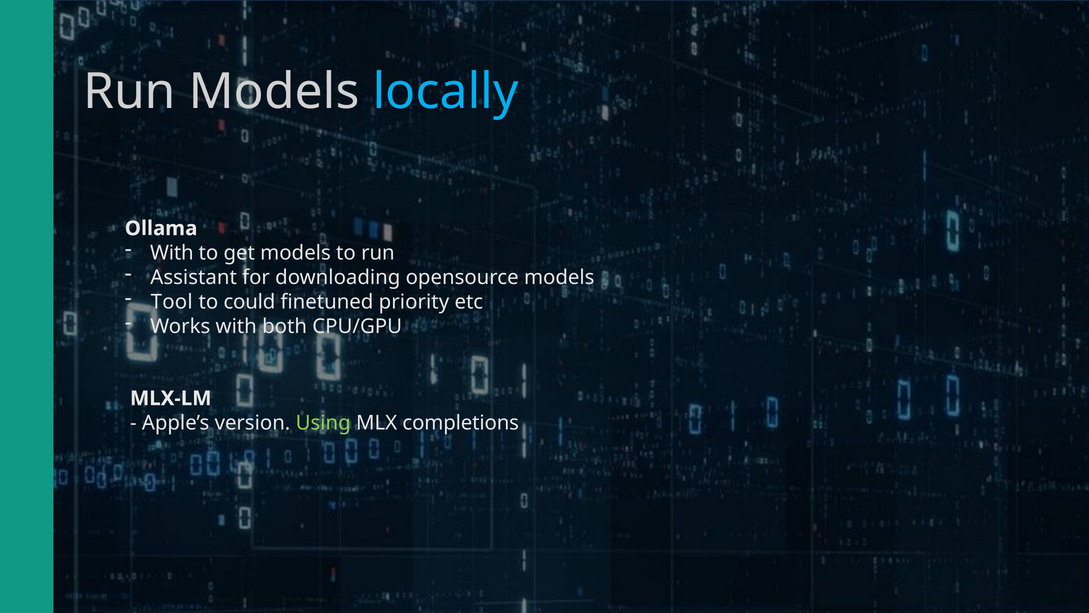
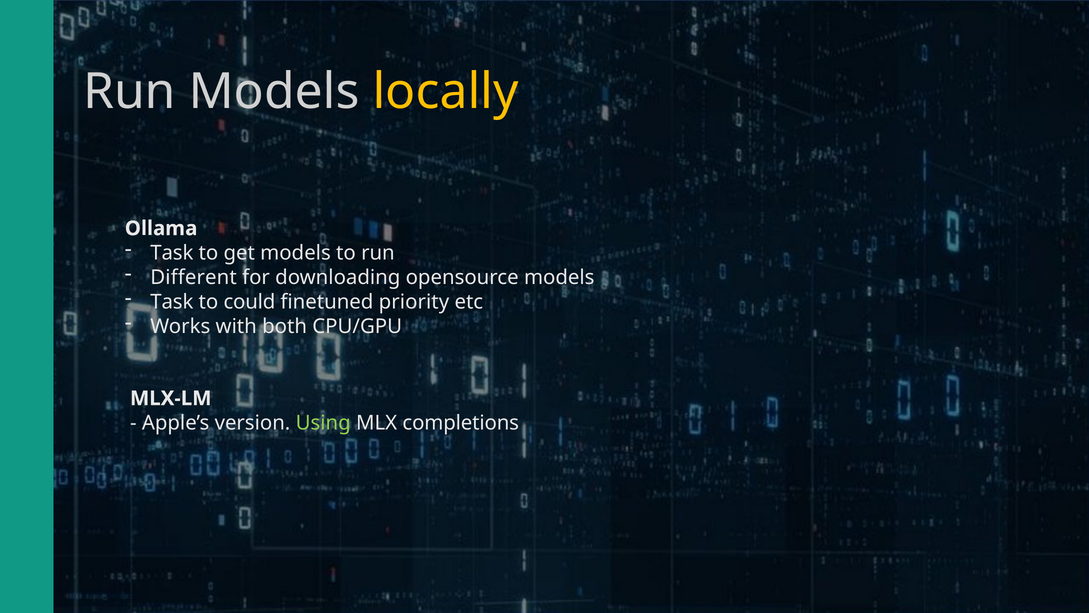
locally colour: light blue -> yellow
With at (172, 253): With -> Task
Assistant: Assistant -> Different
Tool at (172, 302): Tool -> Task
